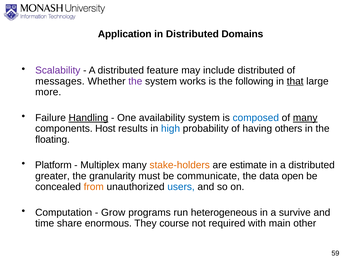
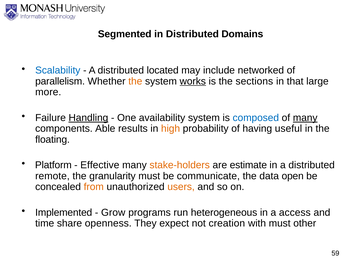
Application: Application -> Segmented
Scalability colour: purple -> blue
feature: feature -> located
include distributed: distributed -> networked
messages: messages -> parallelism
the at (135, 81) colour: purple -> orange
works underline: none -> present
following: following -> sections
that underline: present -> none
Host: Host -> Able
high colour: blue -> orange
others: others -> useful
Multiplex: Multiplex -> Effective
greater: greater -> remote
users colour: blue -> orange
Computation: Computation -> Implemented
survive: survive -> access
enormous: enormous -> openness
course: course -> expect
required: required -> creation
with main: main -> must
